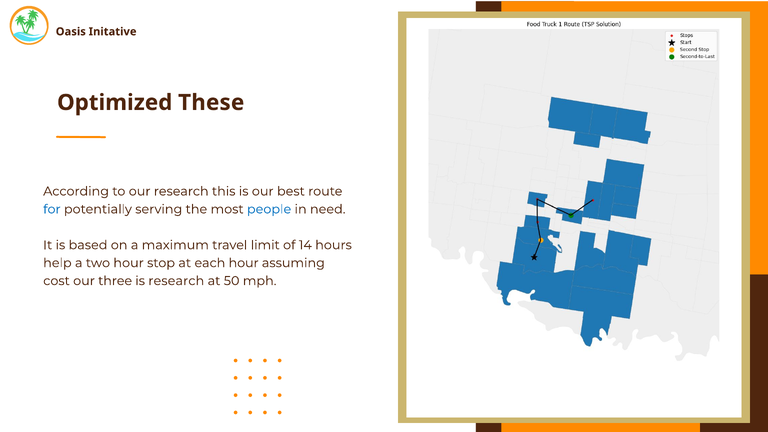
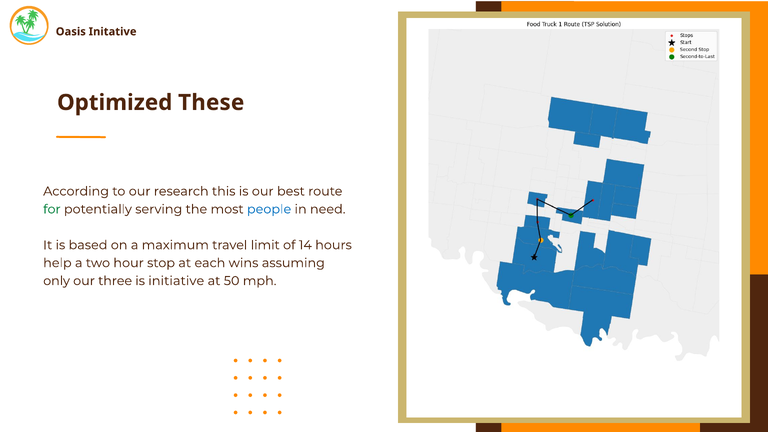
for colour: blue -> green
each hour: hour -> wins
cost: cost -> only
is research: research -> initiative
